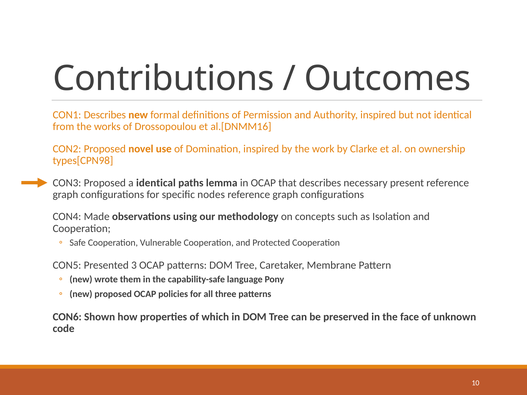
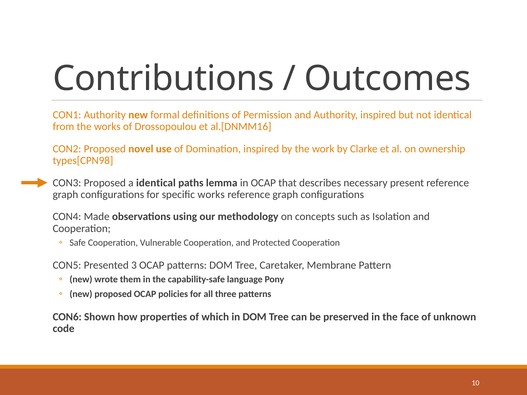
CON1 Describes: Describes -> Authority
specific nodes: nodes -> works
